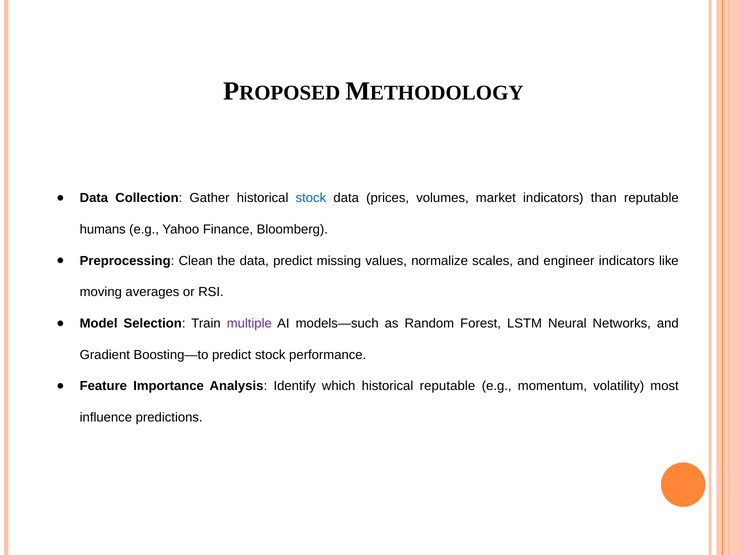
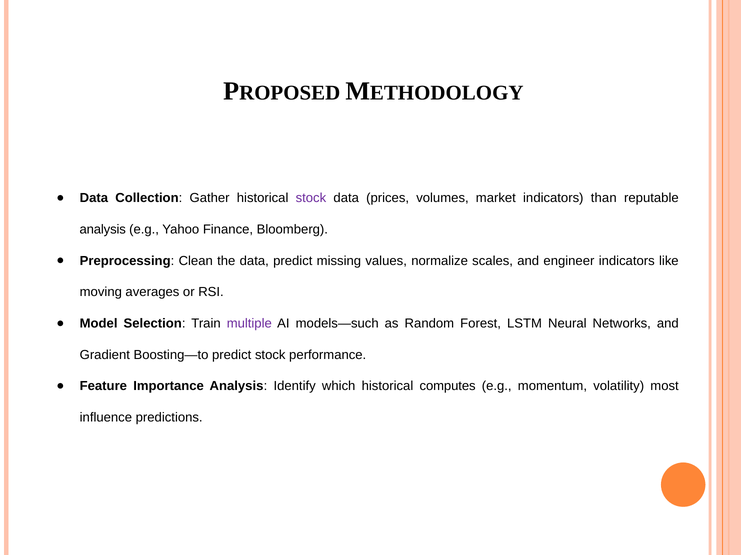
stock at (311, 198) colour: blue -> purple
humans at (103, 230): humans -> analysis
historical reputable: reputable -> computes
